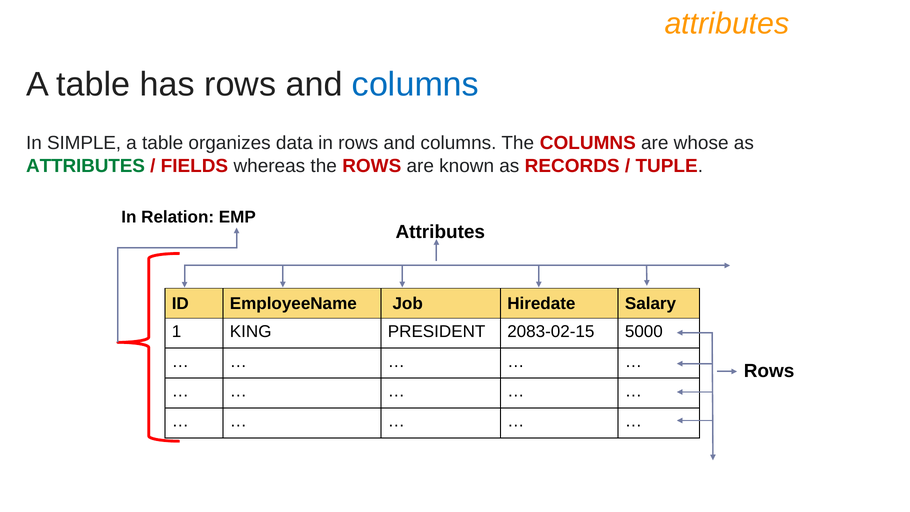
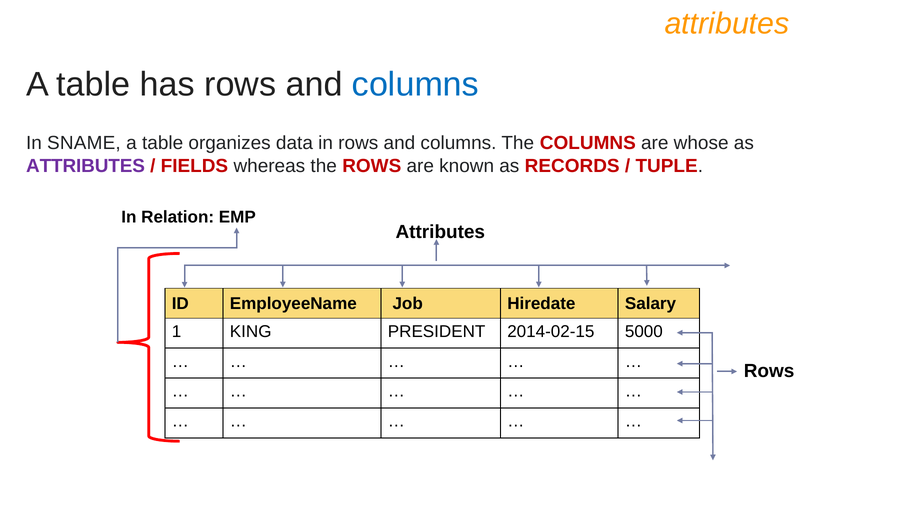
SIMPLE: SIMPLE -> SNAME
ATTRIBUTES at (85, 166) colour: green -> purple
2083-02-15: 2083-02-15 -> 2014-02-15
